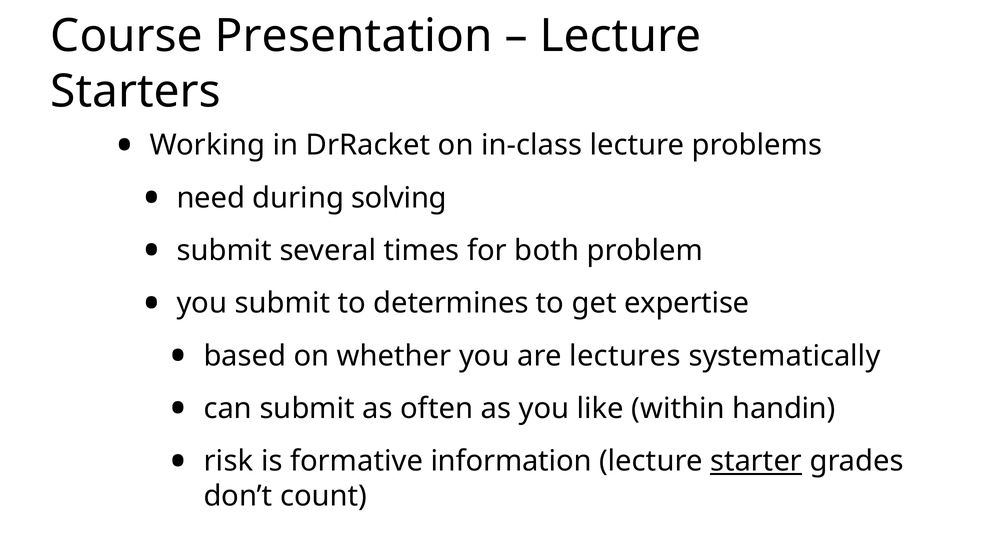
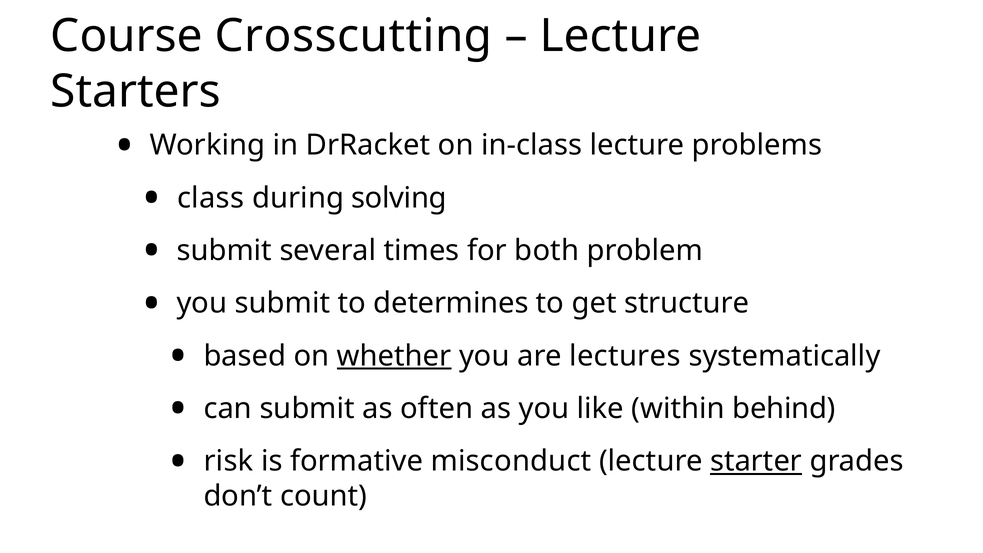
Presentation: Presentation -> Crosscutting
need: need -> class
expertise: expertise -> structure
whether underline: none -> present
handin: handin -> behind
information: information -> misconduct
